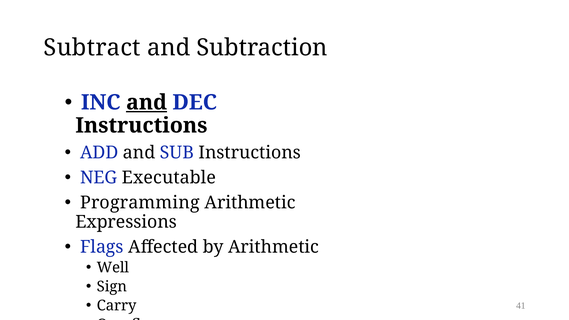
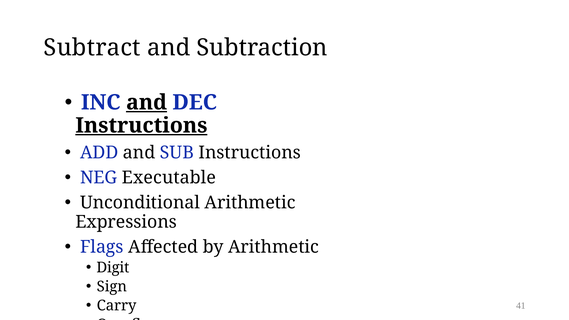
Instructions at (141, 125) underline: none -> present
Programming: Programming -> Unconditional
Well: Well -> Digit
